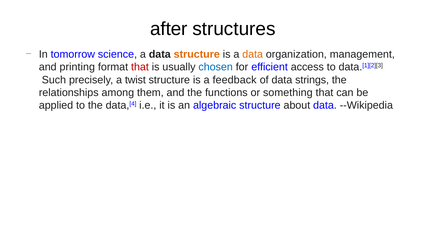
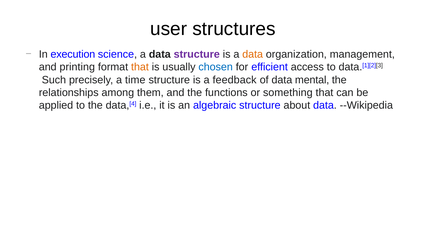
after: after -> user
tomorrow: tomorrow -> execution
structure at (197, 54) colour: orange -> purple
that at (140, 67) colour: red -> orange
twist: twist -> time
strings: strings -> mental
